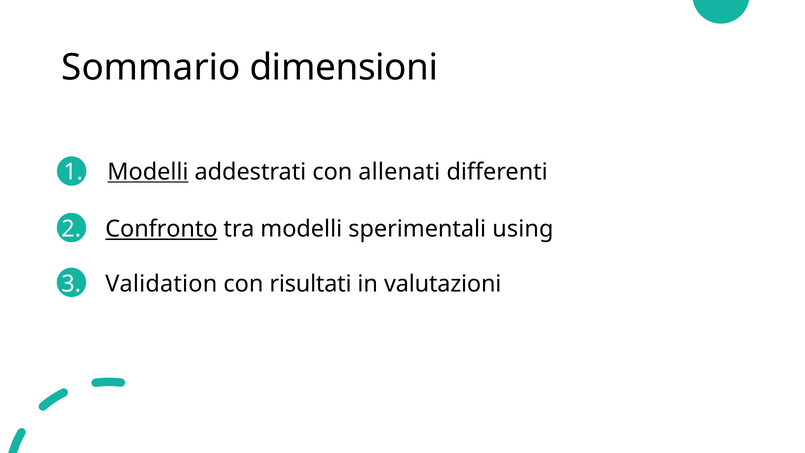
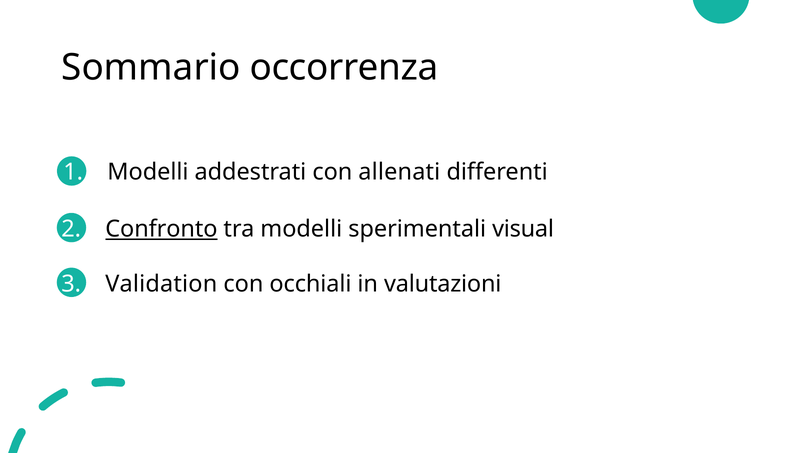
dimensioni: dimensioni -> occorrenza
Modelli at (148, 172) underline: present -> none
using: using -> visual
risultati: risultati -> occhiali
